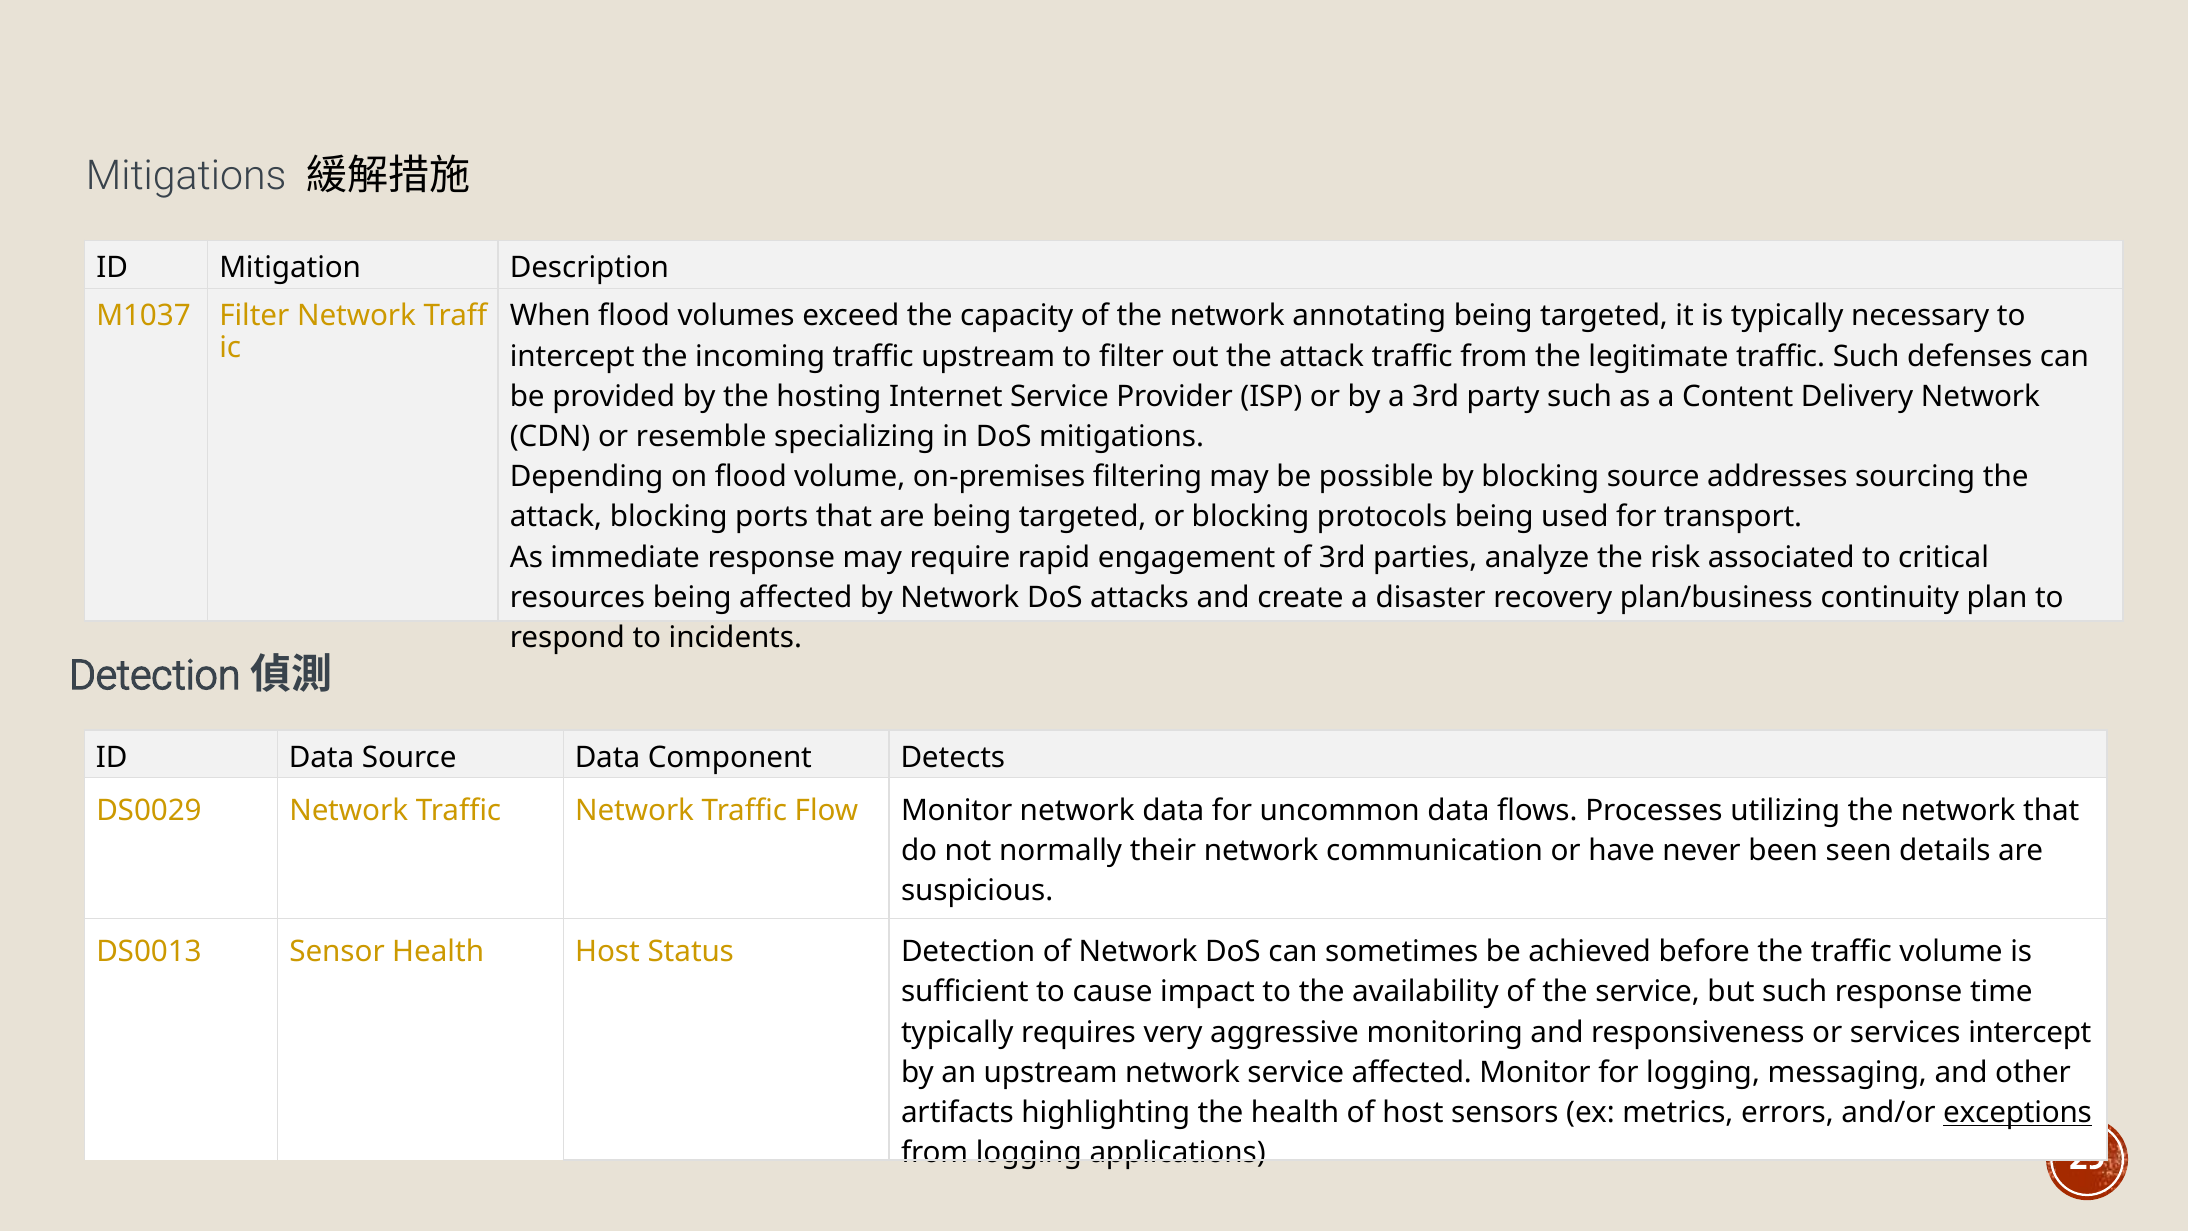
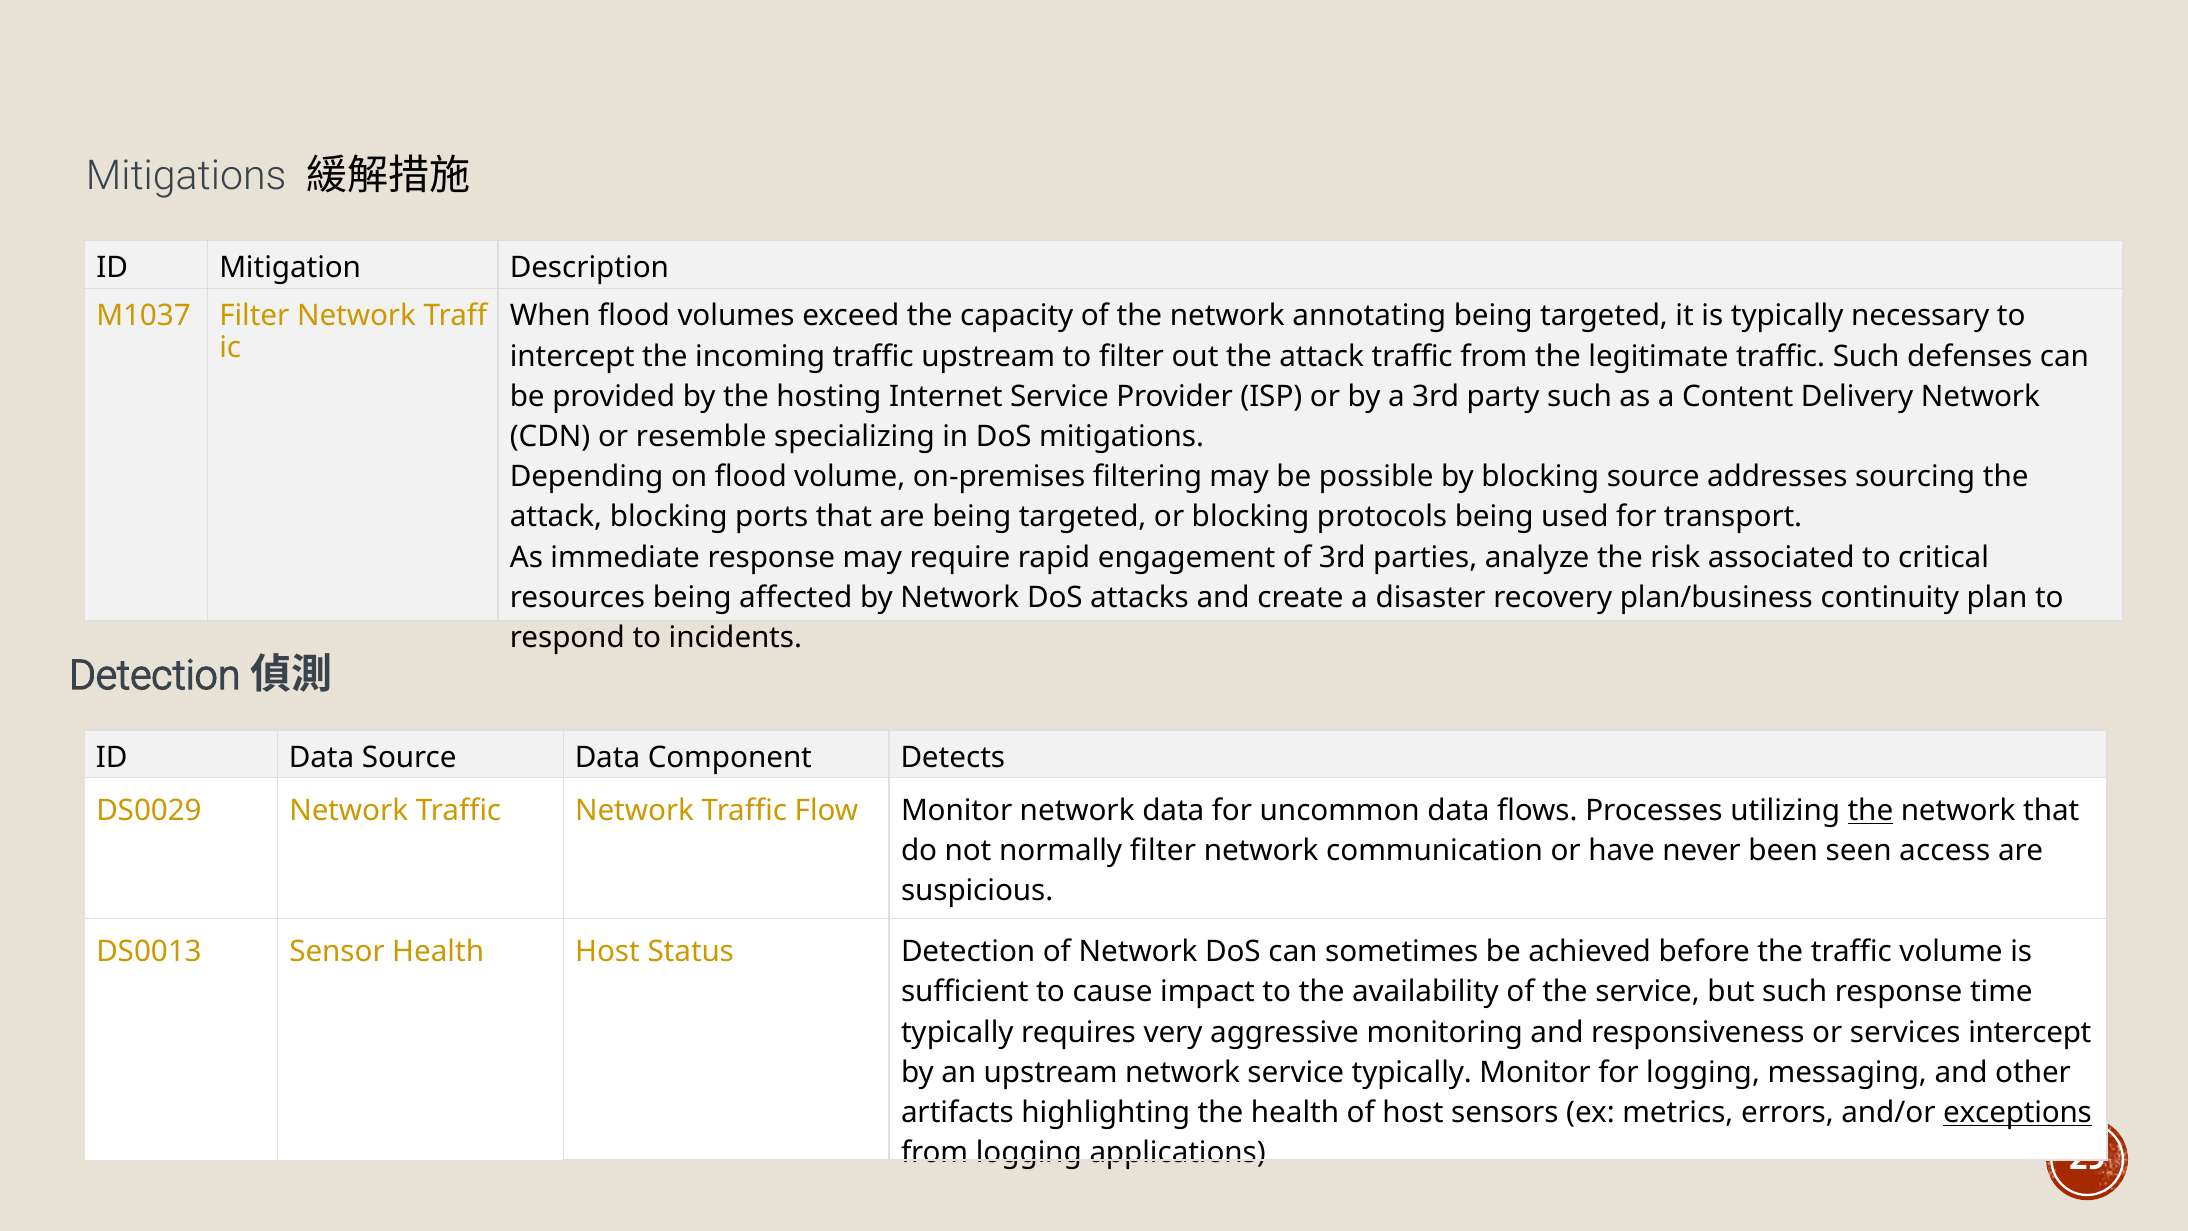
the at (1870, 811) underline: none -> present
normally their: their -> filter
details: details -> access
service affected: affected -> typically
